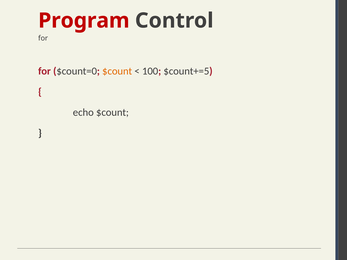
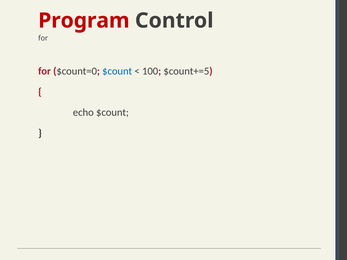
$count at (117, 71) colour: orange -> blue
